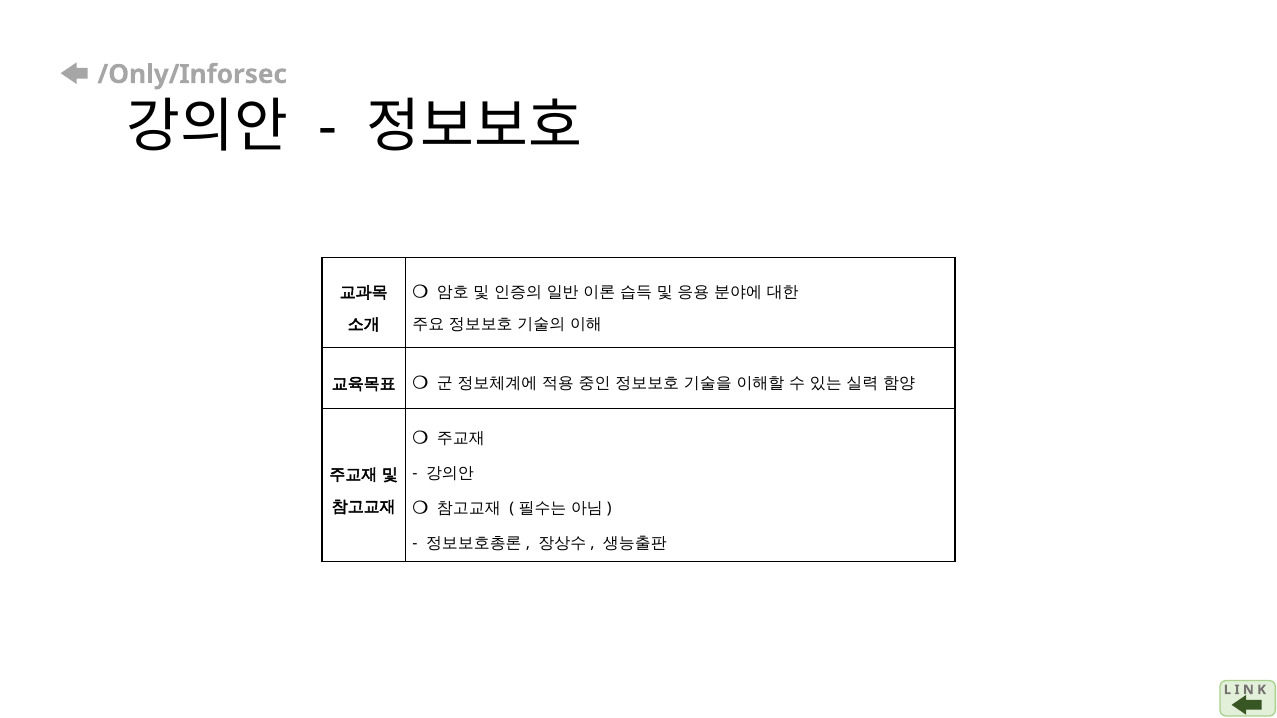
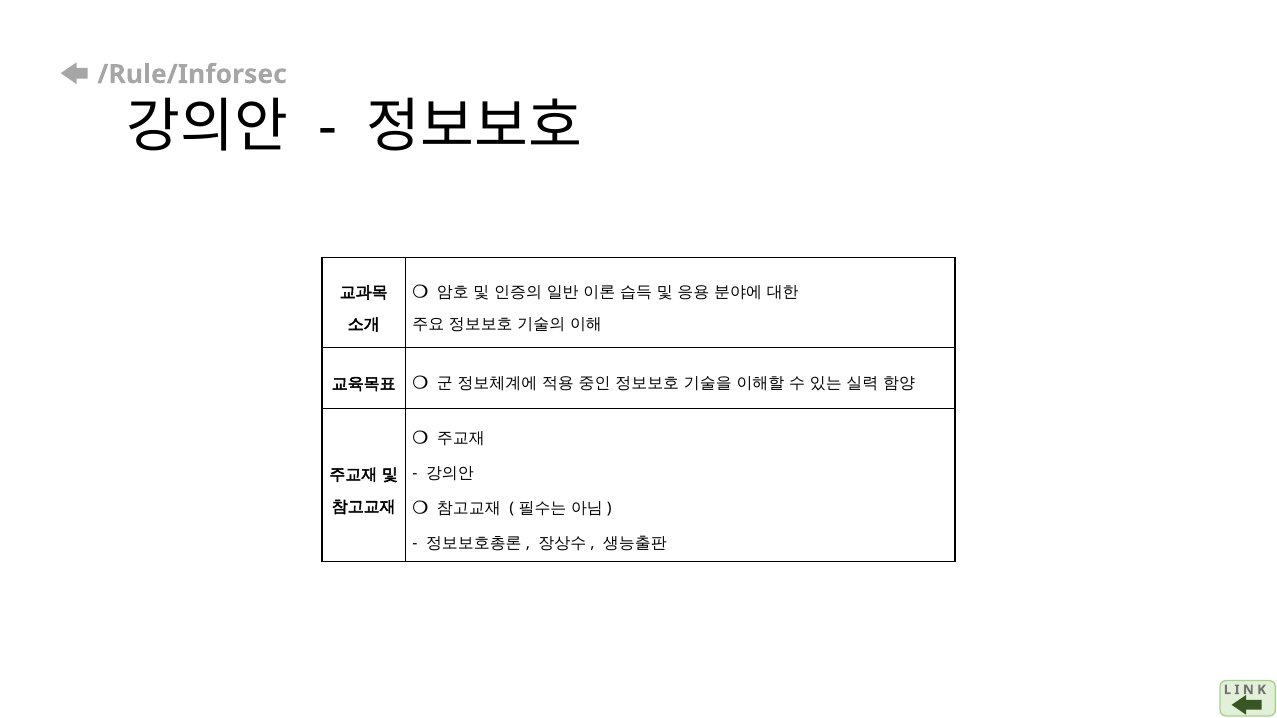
/Only/Inforsec: /Only/Inforsec -> /Rule/Inforsec
